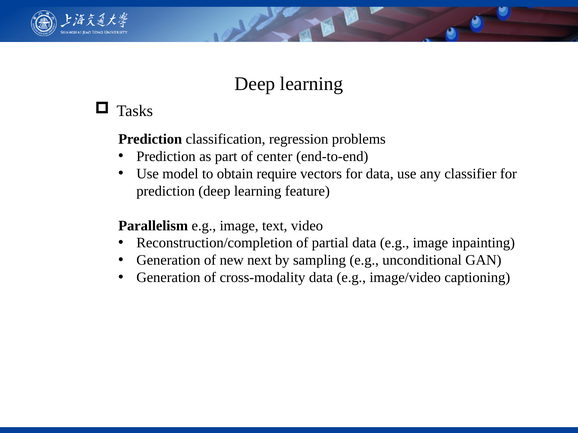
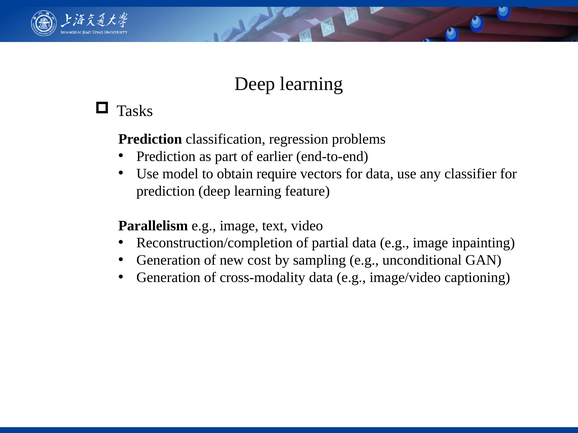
center: center -> earlier
next: next -> cost
